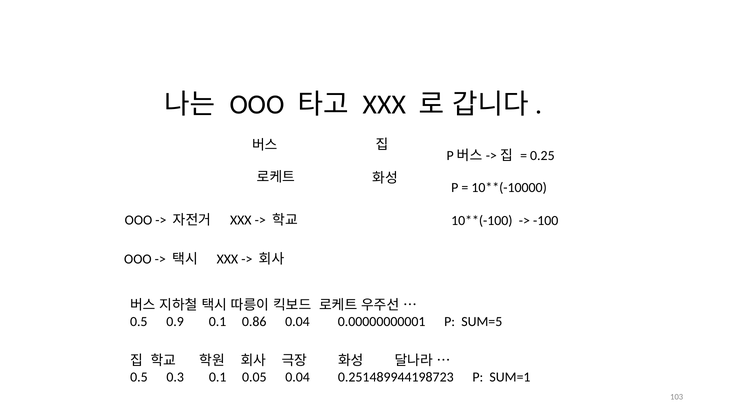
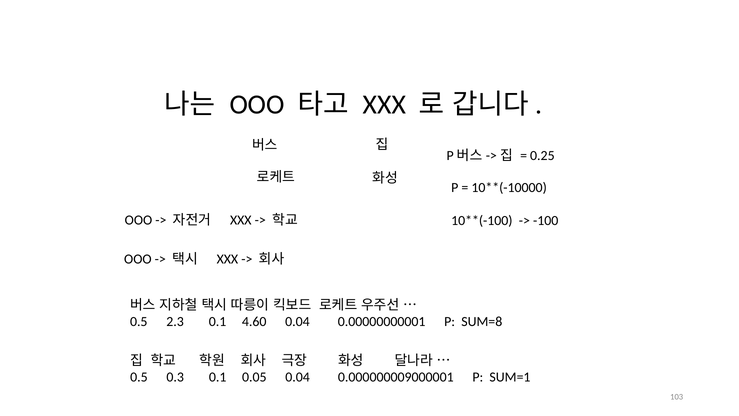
0.9: 0.9 -> 2.3
0.86: 0.86 -> 4.60
SUM=5: SUM=5 -> SUM=8
0.251489944198723: 0.251489944198723 -> 0.000000009000001
